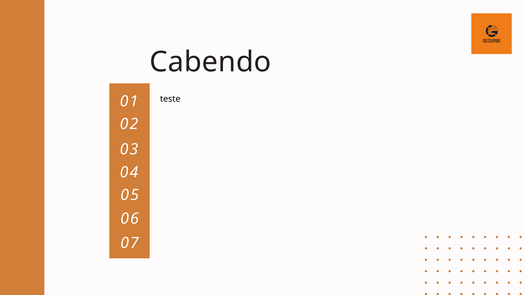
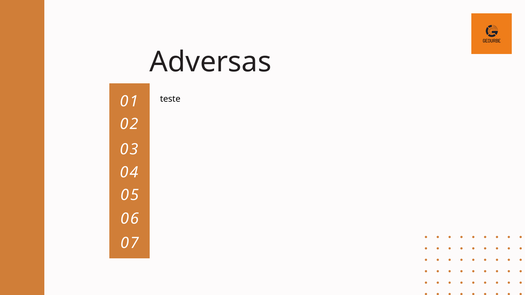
Cabendo: Cabendo -> Adversas
